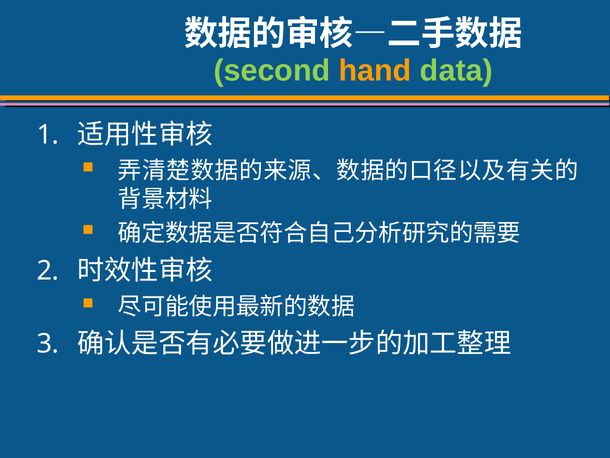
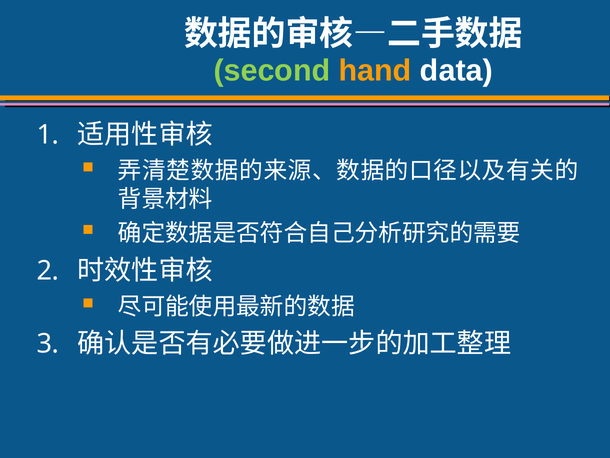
data colour: light green -> white
